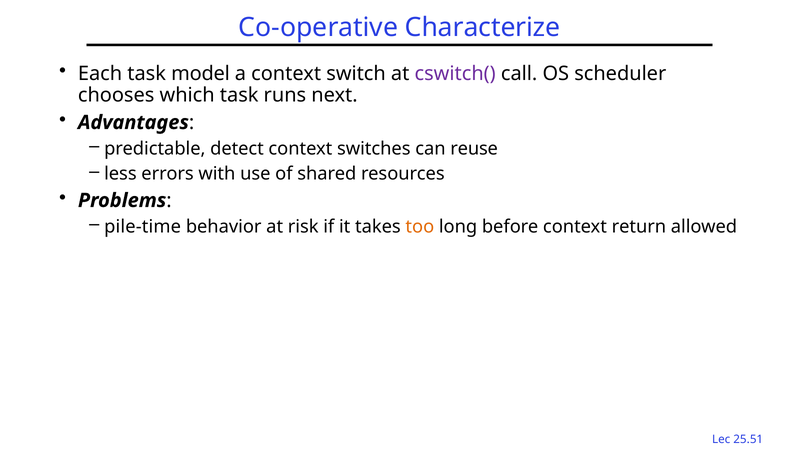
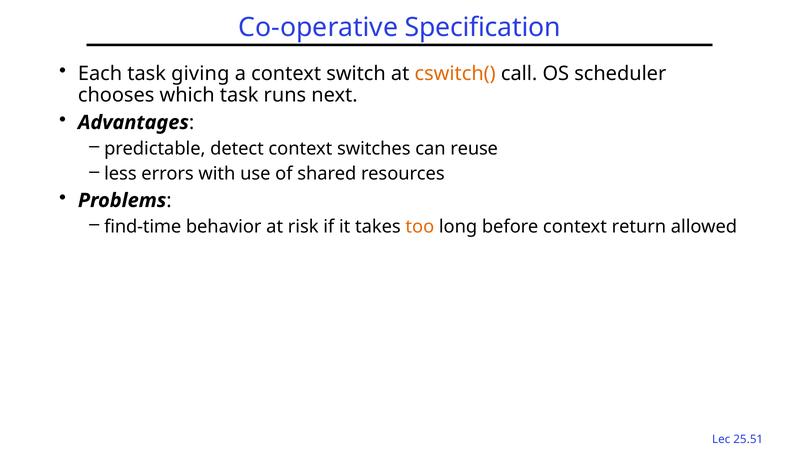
Characterize: Characterize -> Specification
model: model -> giving
cswitch( colour: purple -> orange
pile-time: pile-time -> find-time
